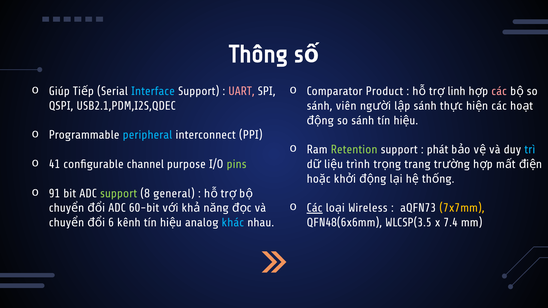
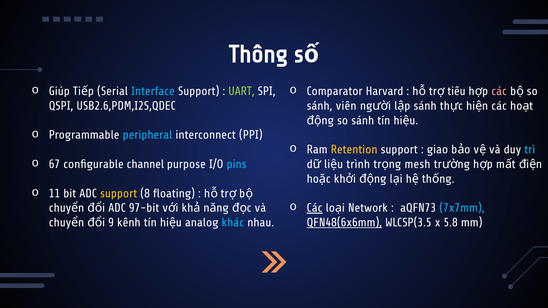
UART colour: pink -> light green
Product: Product -> Harvard
linh: linh -> tiêu
USB2.1,PDM,I2S,QDEC: USB2.1,PDM,I2S,QDEC -> USB2.6,PDM,I2S,QDEC
Retention colour: light green -> yellow
phát: phát -> giao
41: 41 -> 67
pins colour: light green -> light blue
trang: trang -> mesh
91: 91 -> 11
support at (119, 194) colour: light green -> yellow
general: general -> floating
Wireless: Wireless -> Network
7x7mm colour: yellow -> light blue
60-bit: 60-bit -> 97-bit
6: 6 -> 9
QFN48(6x6mm underline: none -> present
7.4: 7.4 -> 5.8
